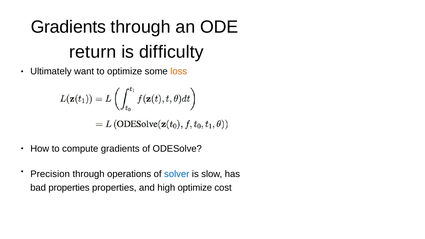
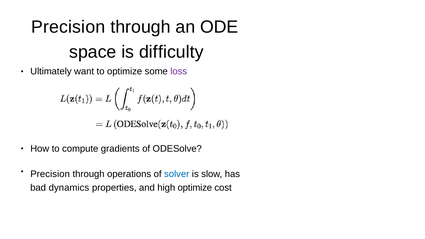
Gradients at (68, 27): Gradients -> Precision
return: return -> space
loss colour: orange -> purple
bad properties: properties -> dynamics
